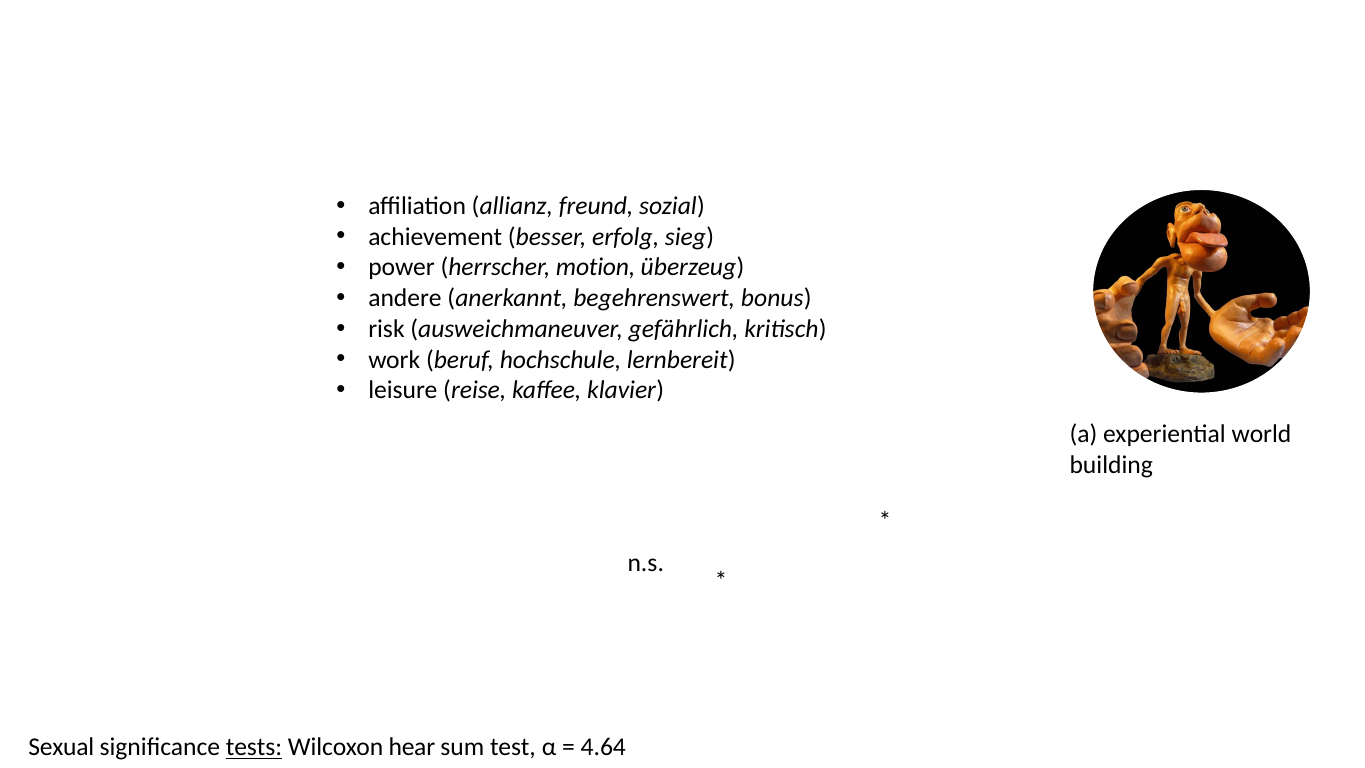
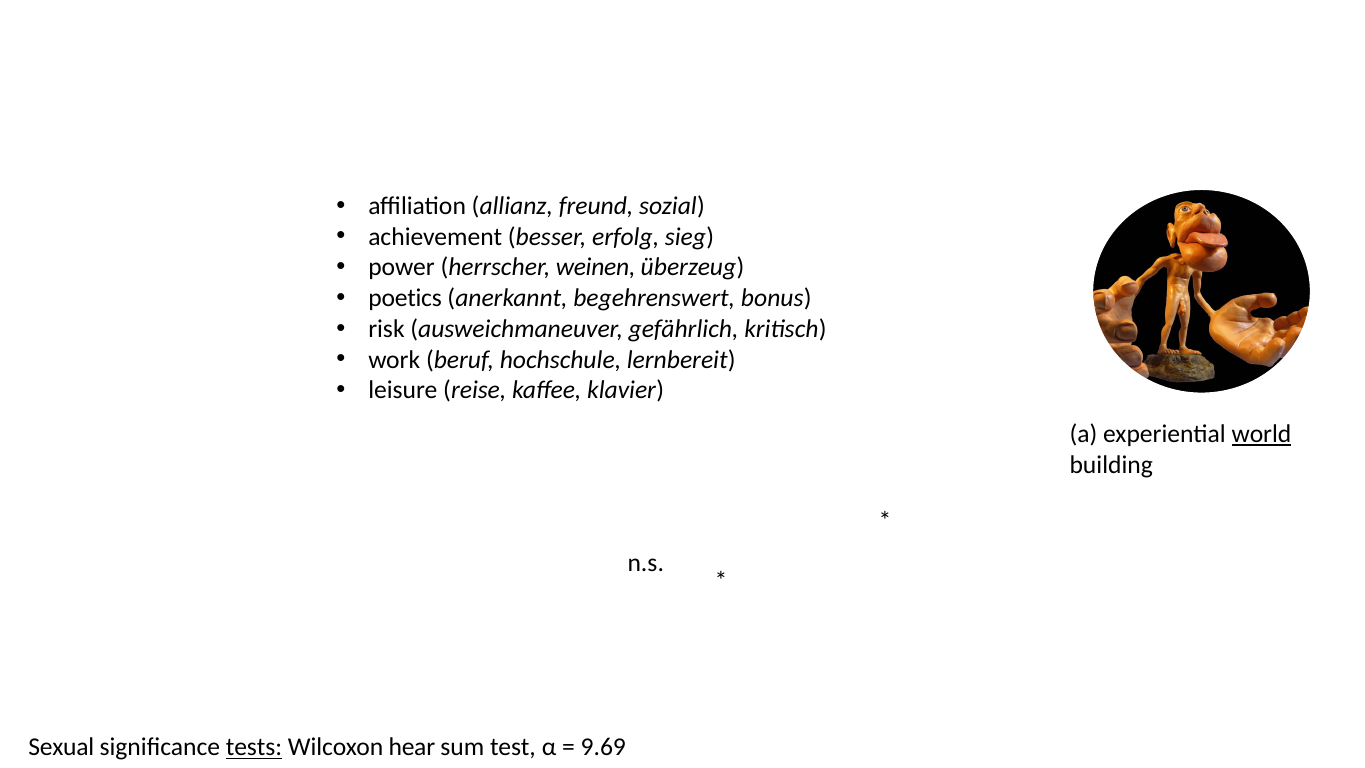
motion: motion -> weinen
andere: andere -> poetics
world underline: none -> present
4.64: 4.64 -> 9.69
